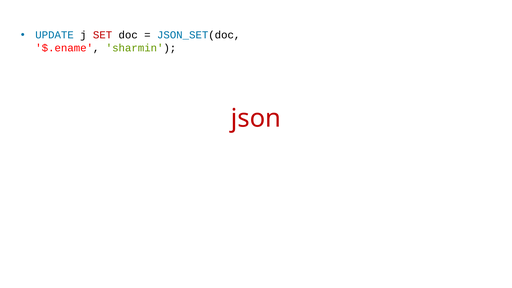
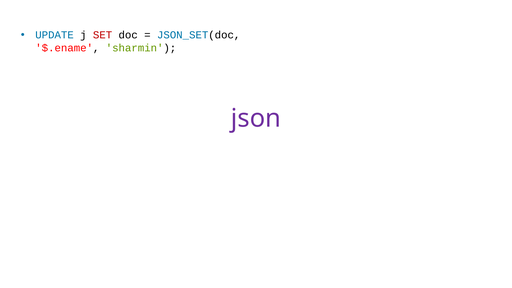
json colour: red -> purple
